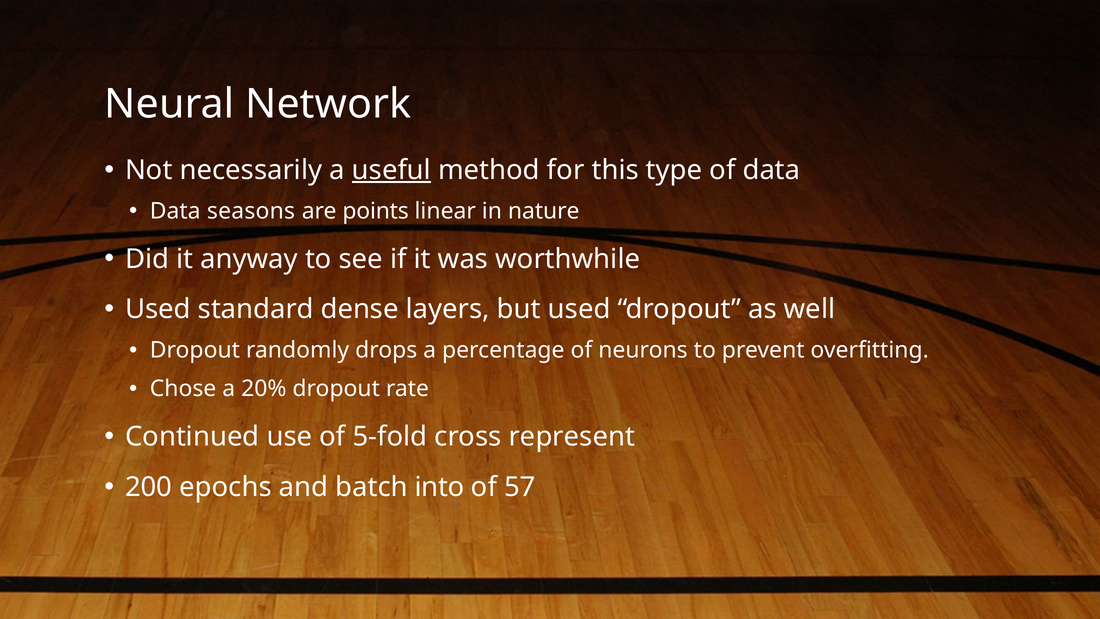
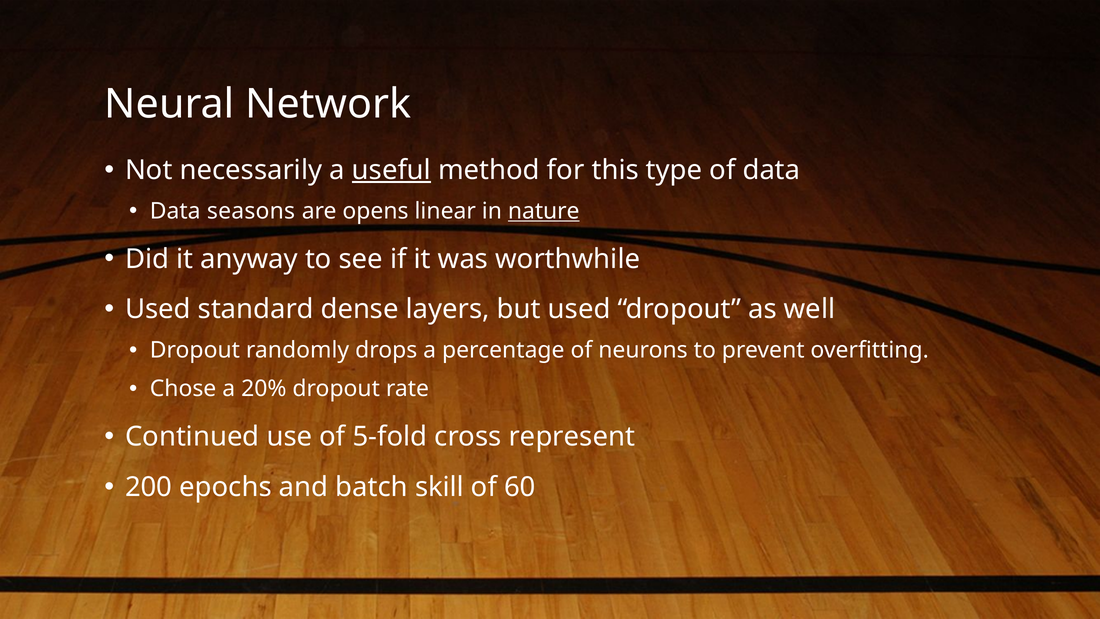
points: points -> opens
nature underline: none -> present
into: into -> skill
57: 57 -> 60
